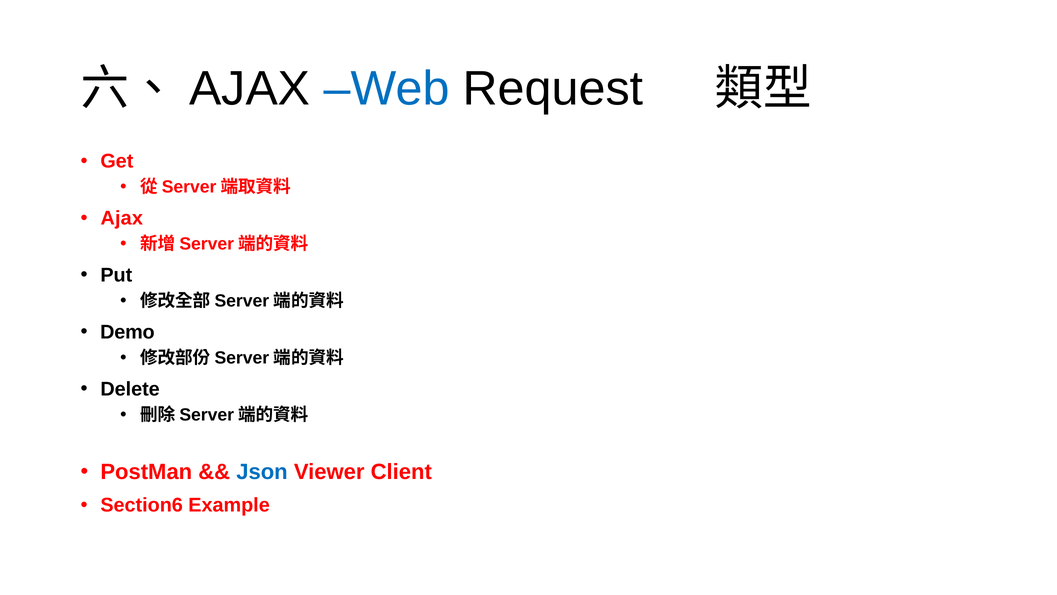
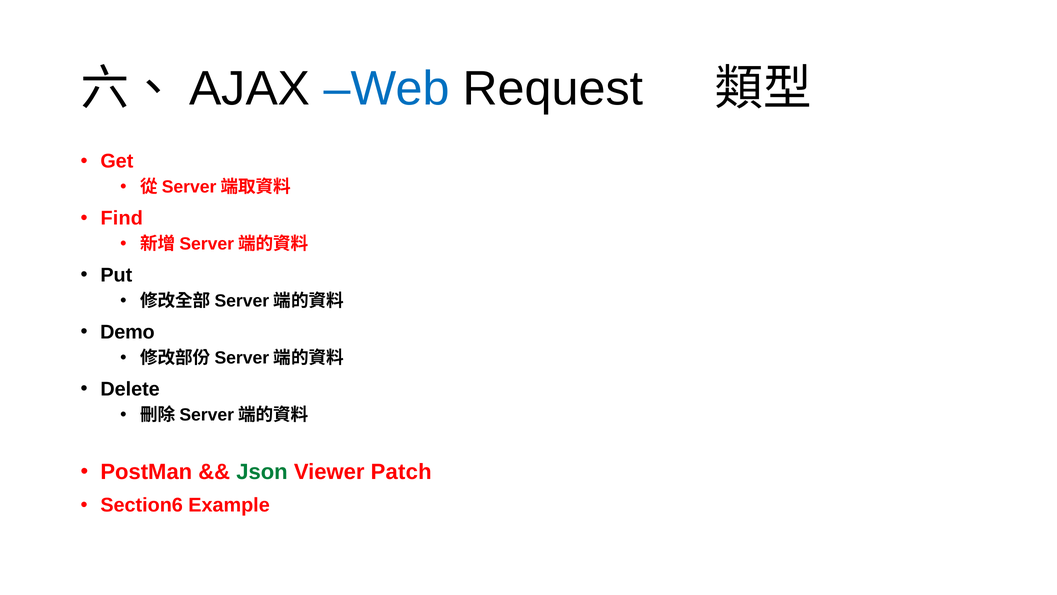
Ajax at (122, 218): Ajax -> Find
Json colour: blue -> green
Client: Client -> Patch
